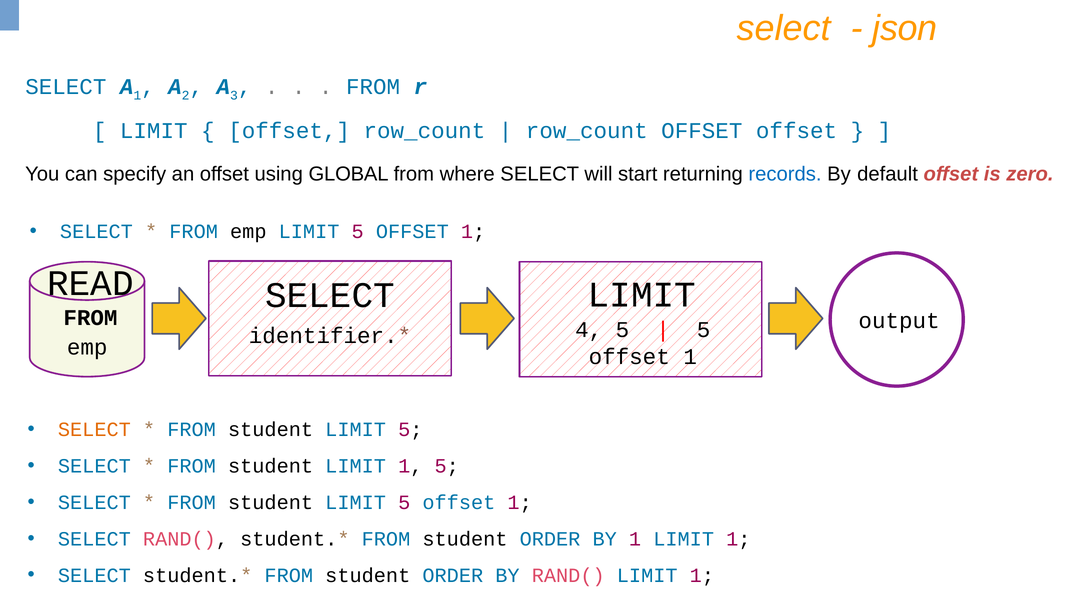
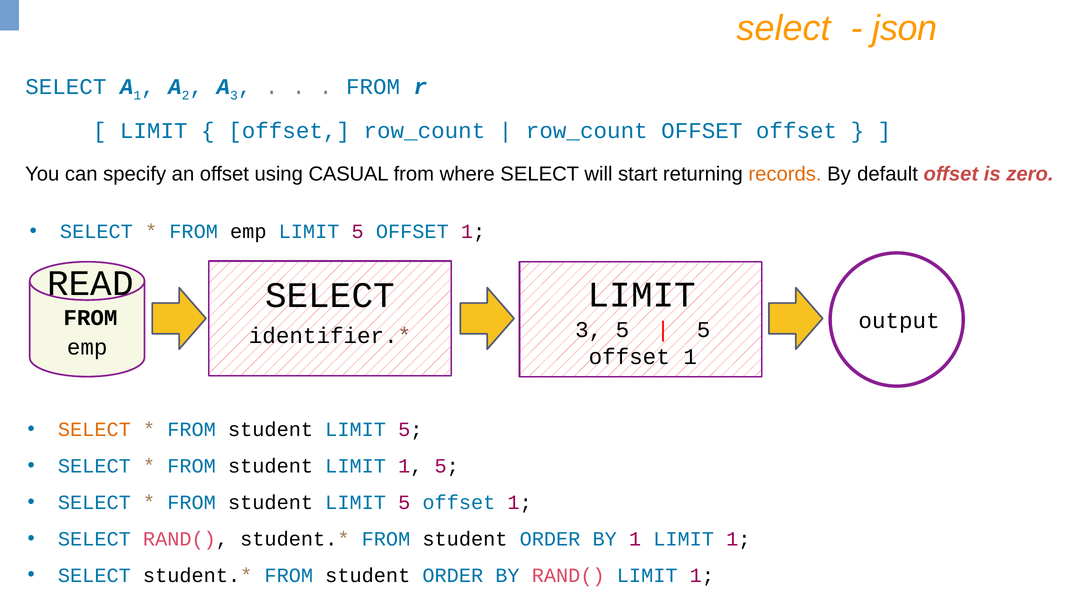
GLOBAL: GLOBAL -> CASUAL
records colour: blue -> orange
4 at (589, 329): 4 -> 3
